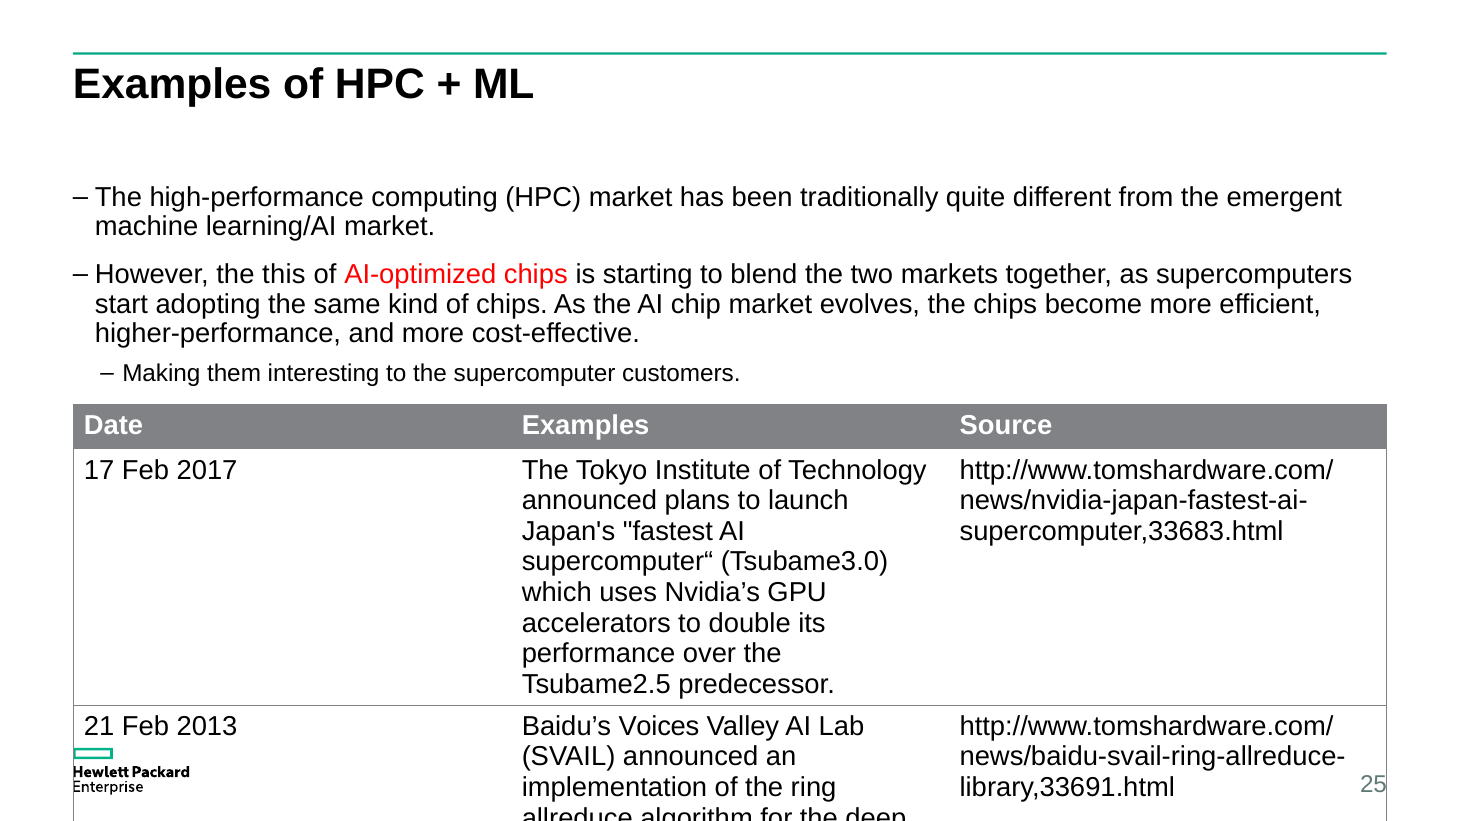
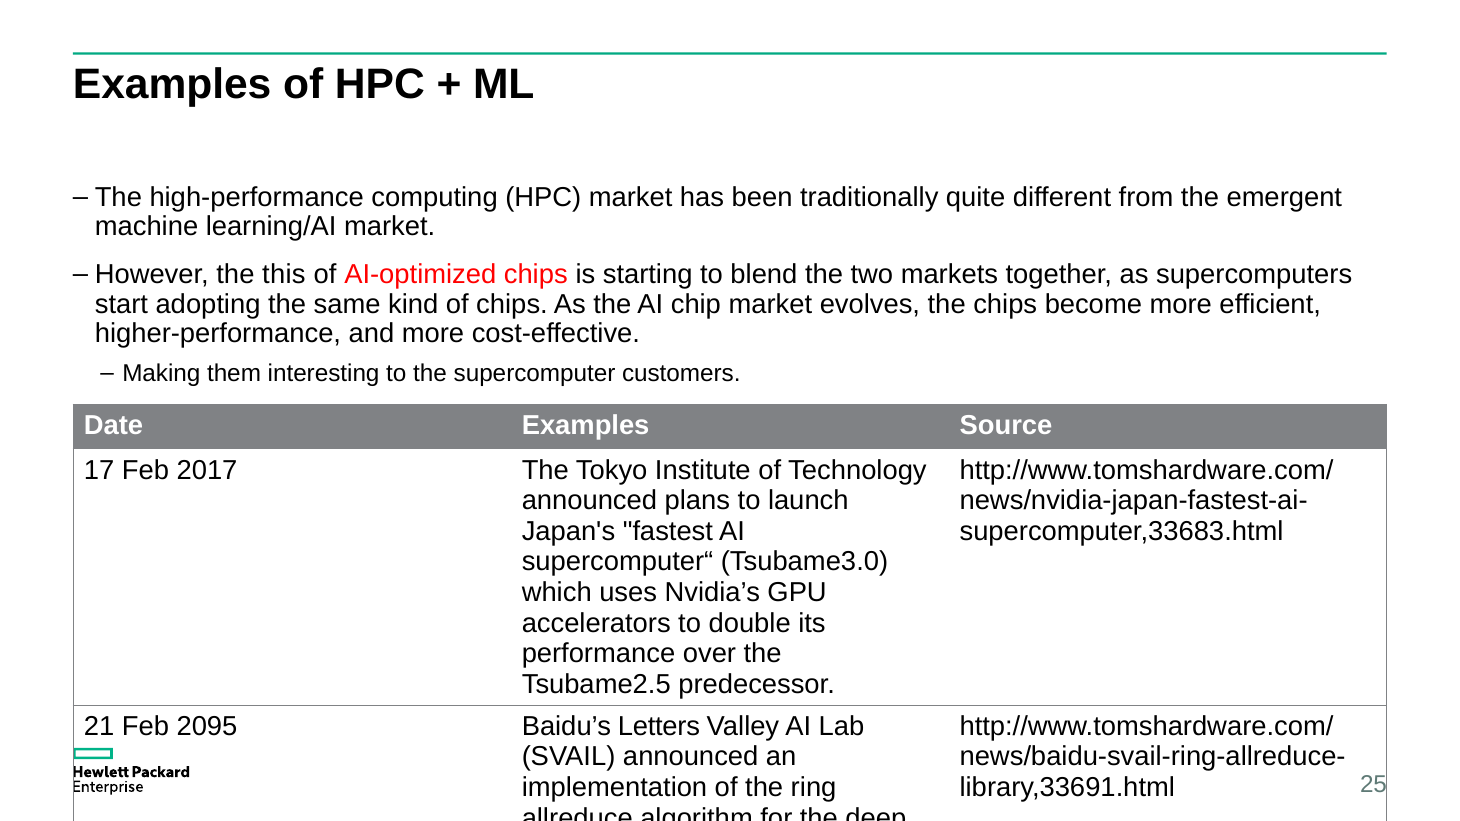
2013: 2013 -> 2095
Voices: Voices -> Letters
